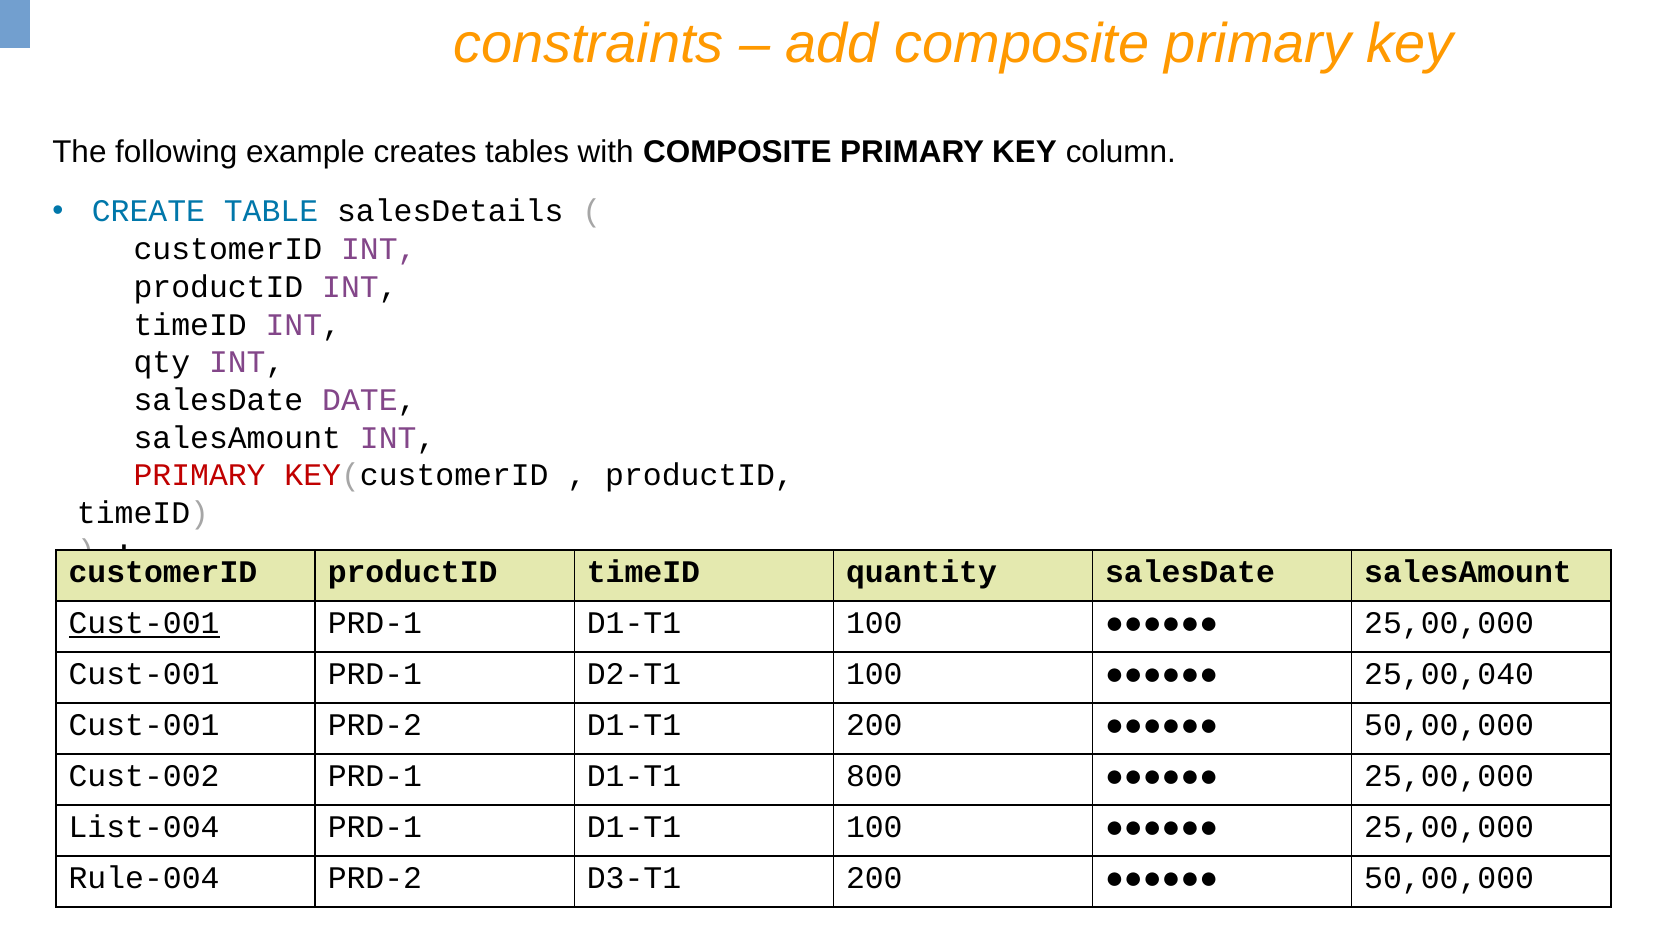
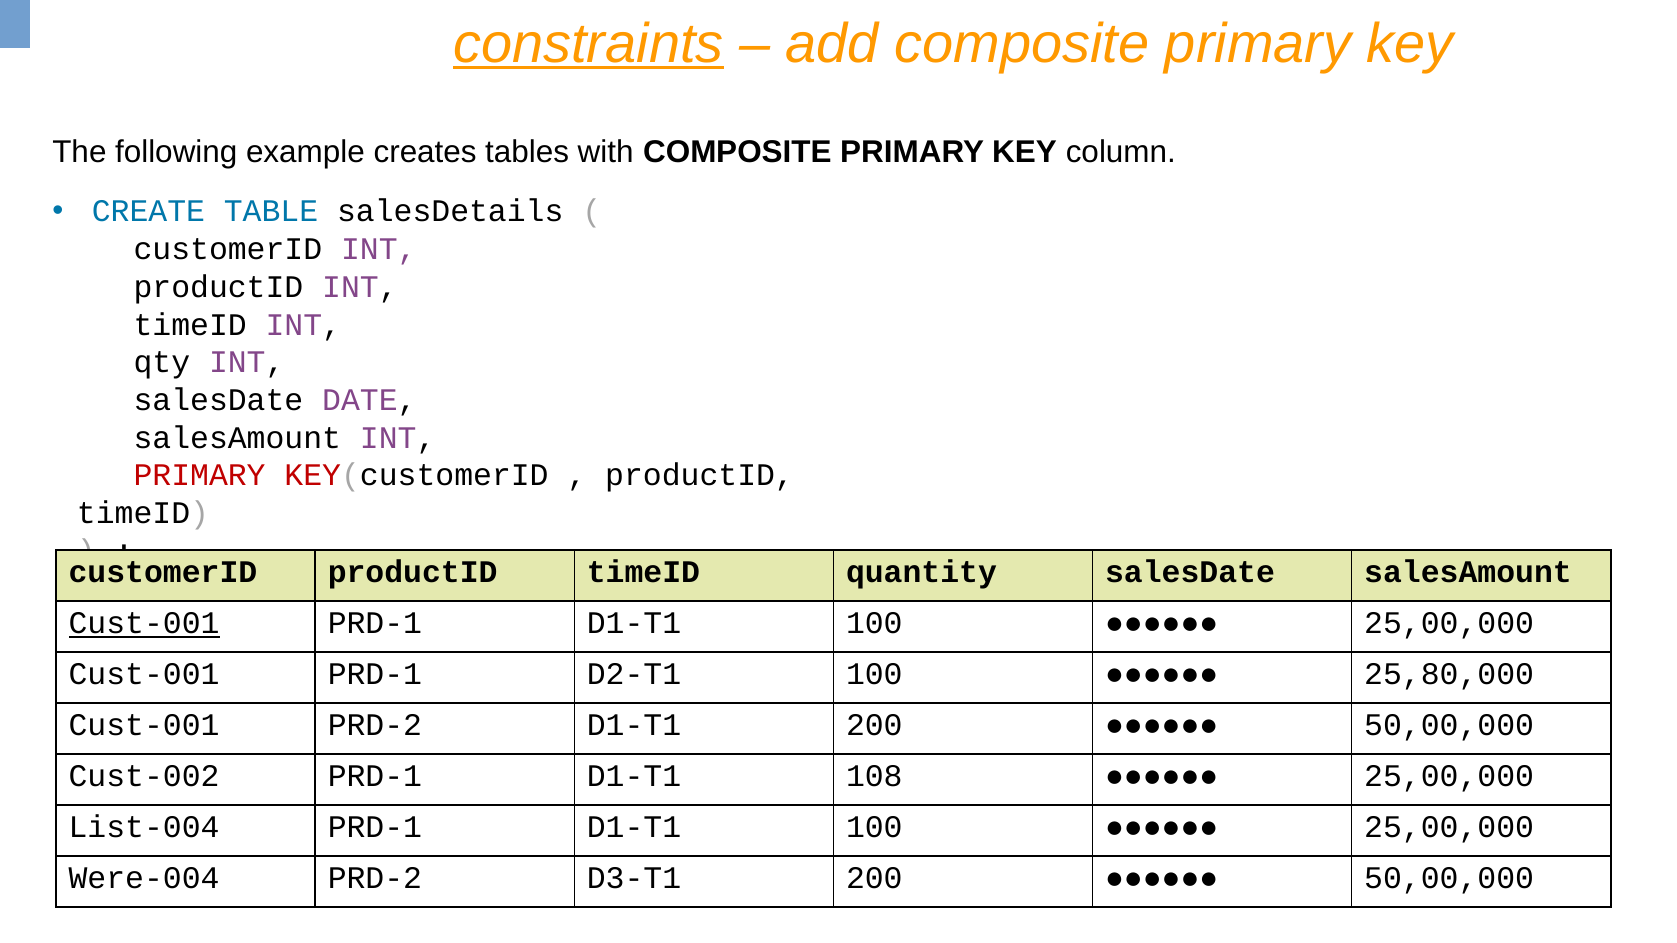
constraints underline: none -> present
25,00,040: 25,00,040 -> 25,80,000
800: 800 -> 108
Rule-004: Rule-004 -> Were-004
